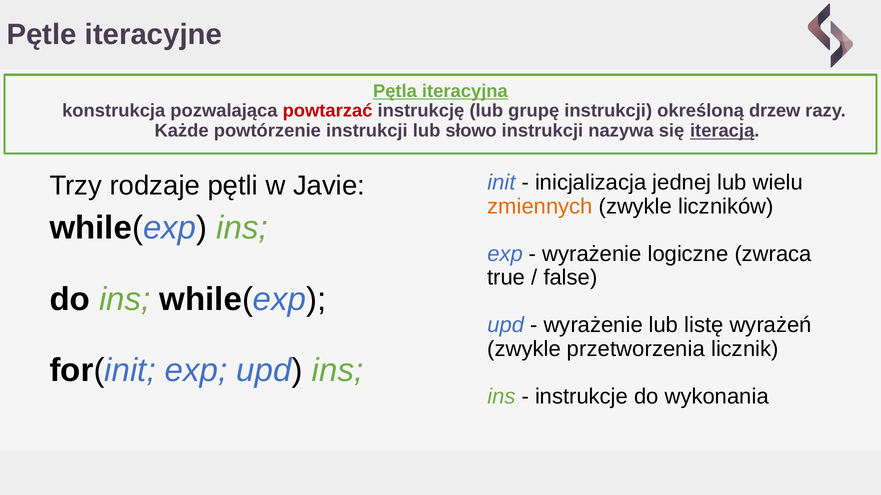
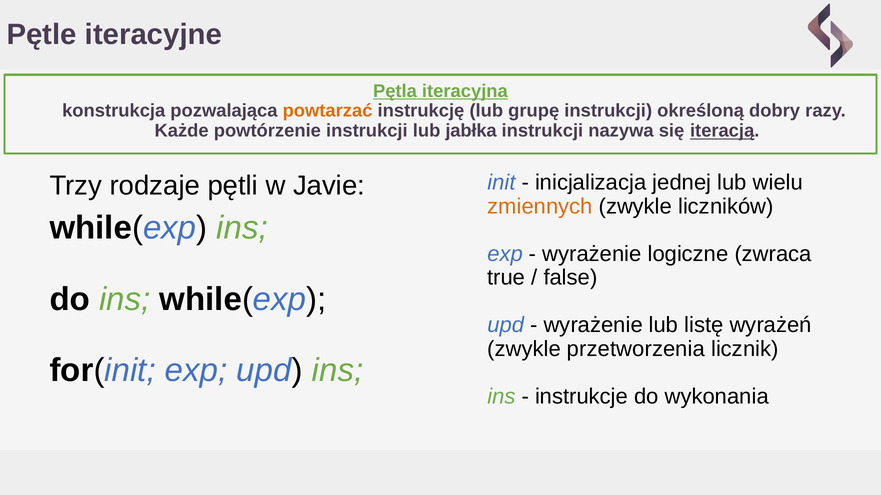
powtarzać colour: red -> orange
drzew: drzew -> dobry
słowo: słowo -> jabłka
